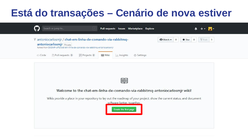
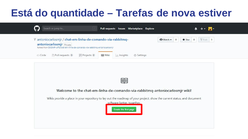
transações: transações -> quantidade
Cenário: Cenário -> Tarefas
